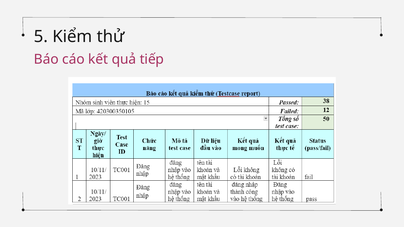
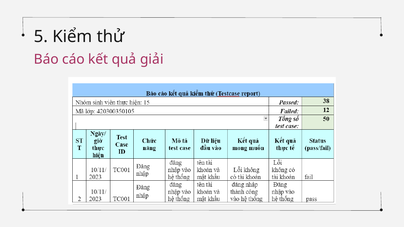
tiếp: tiếp -> giải
